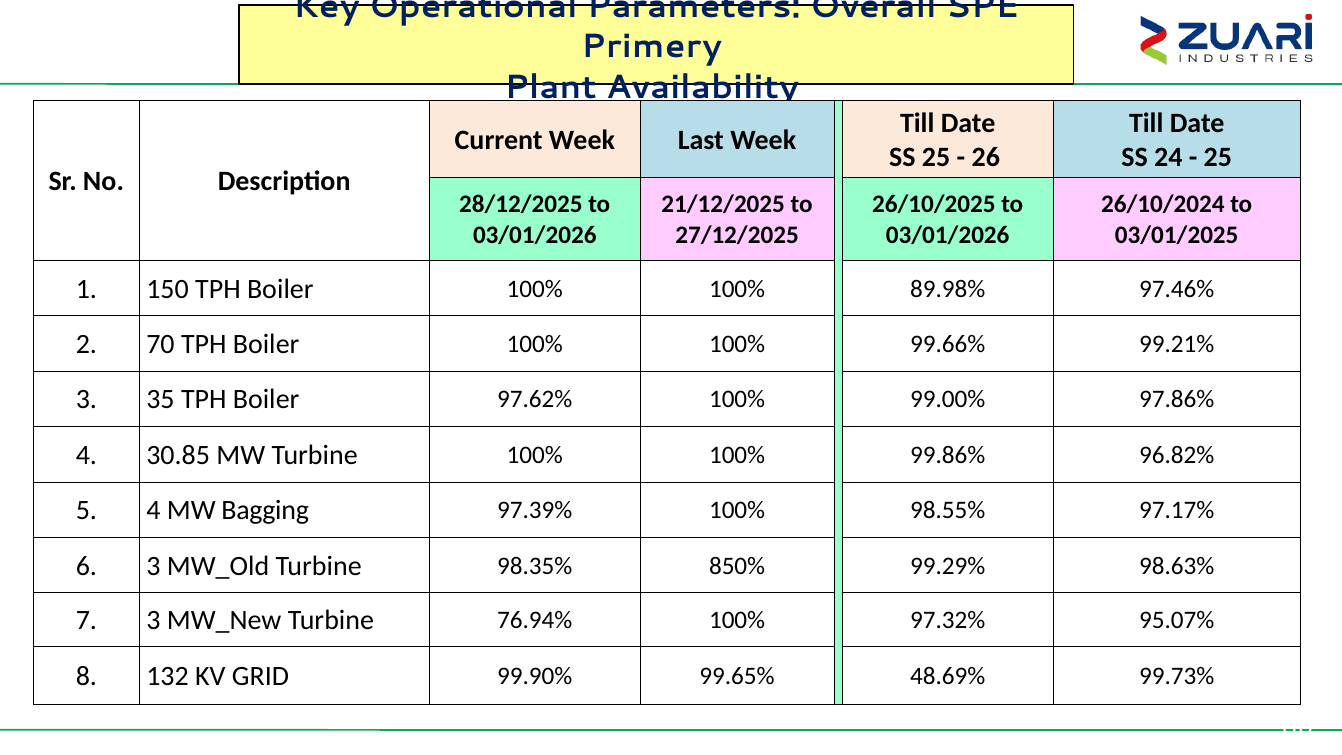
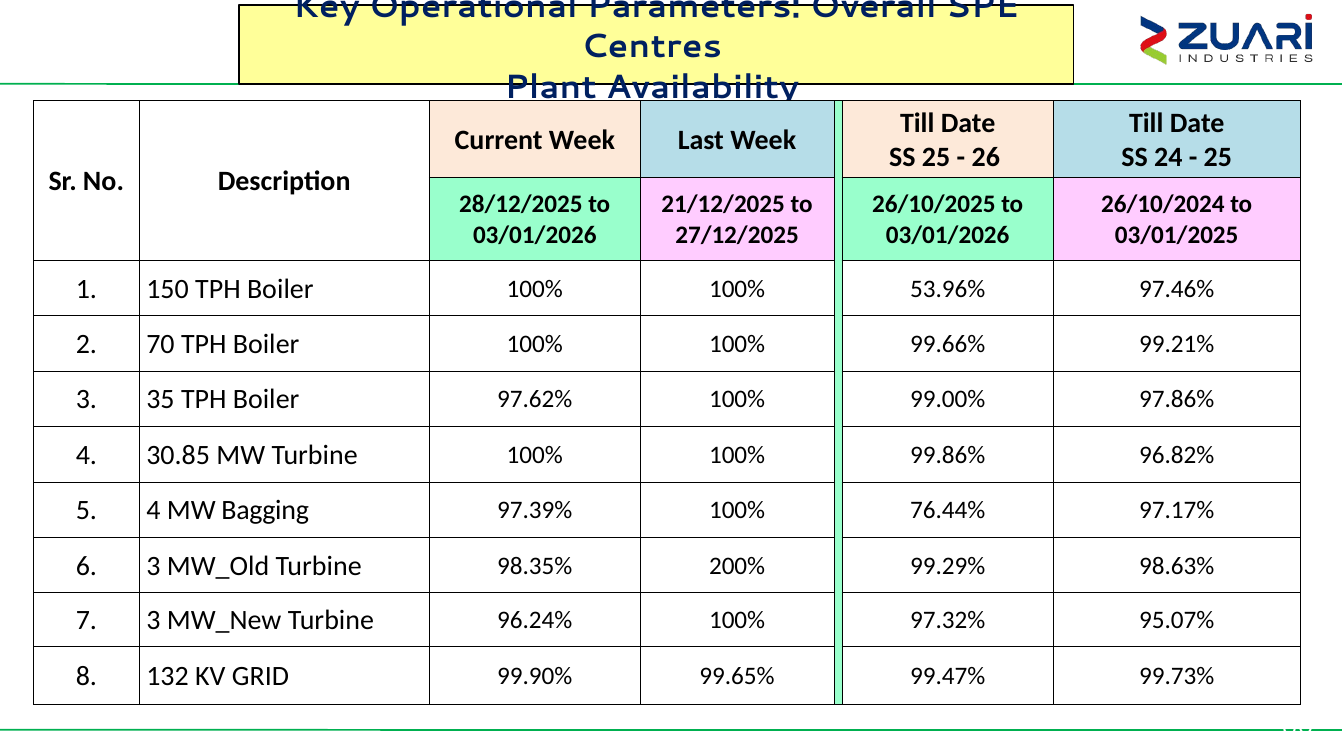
Primery: Primery -> Centres
89.98%: 89.98% -> 53.96%
98.55%: 98.55% -> 76.44%
850%: 850% -> 200%
76.94%: 76.94% -> 96.24%
48.69%: 48.69% -> 99.47%
